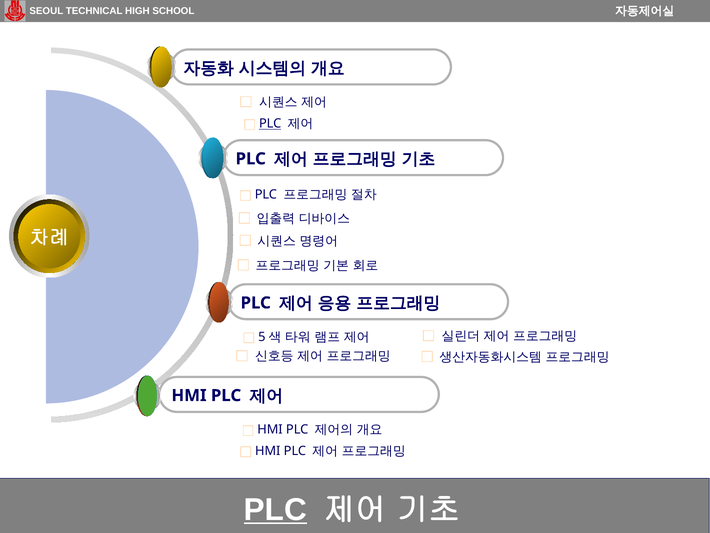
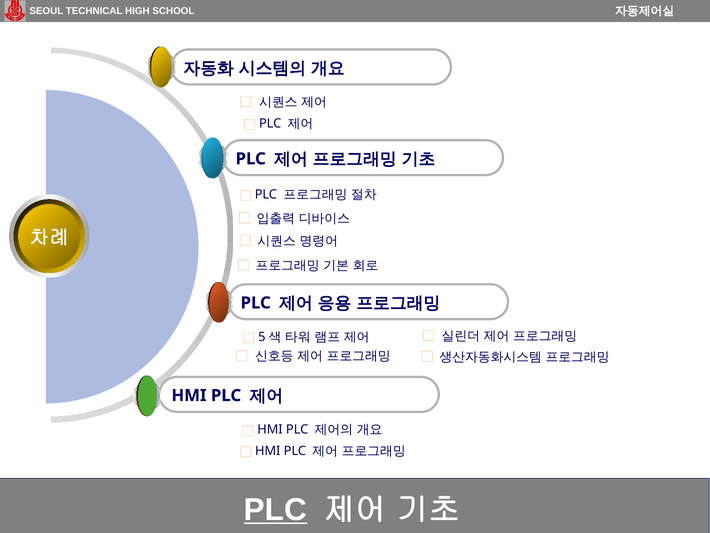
PLC at (270, 124) underline: present -> none
